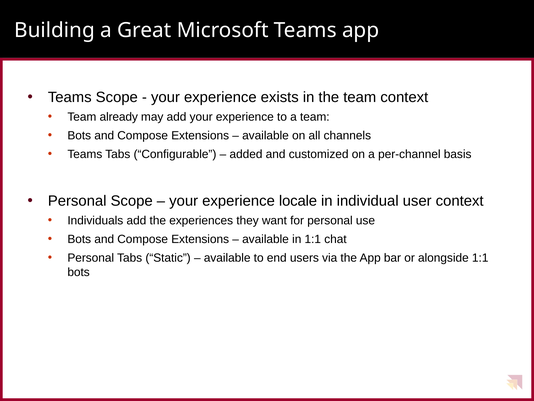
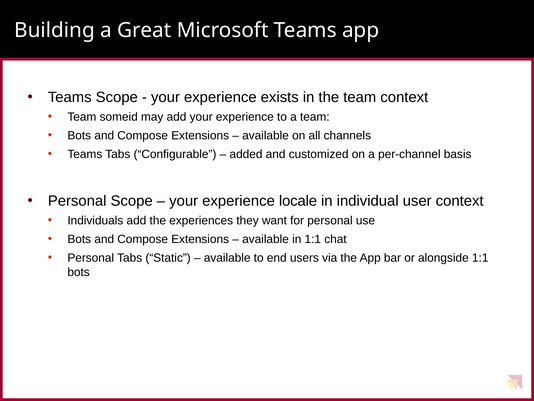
already: already -> someid
